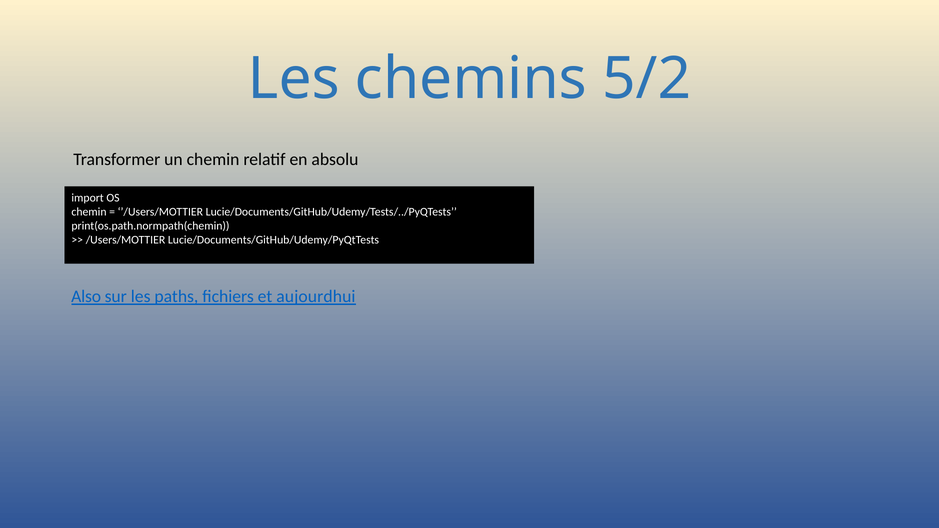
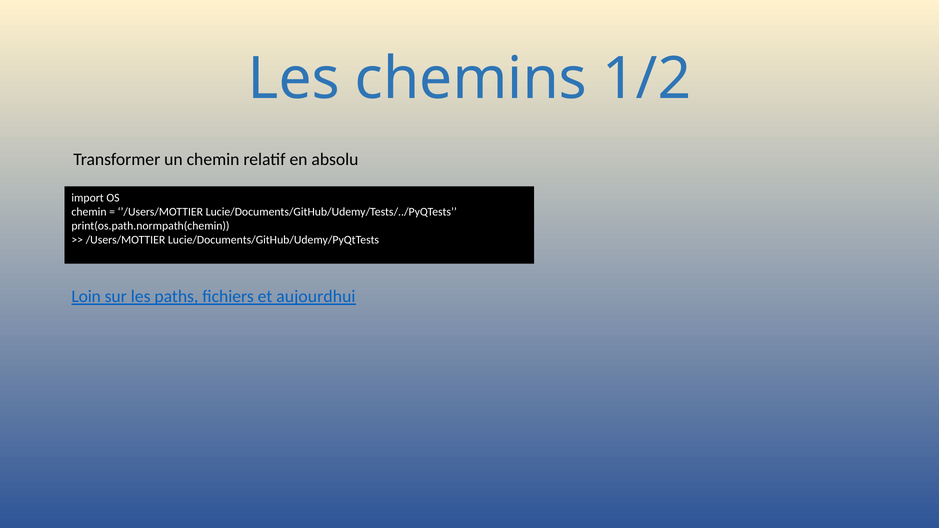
5/2: 5/2 -> 1/2
Also: Also -> Loin
